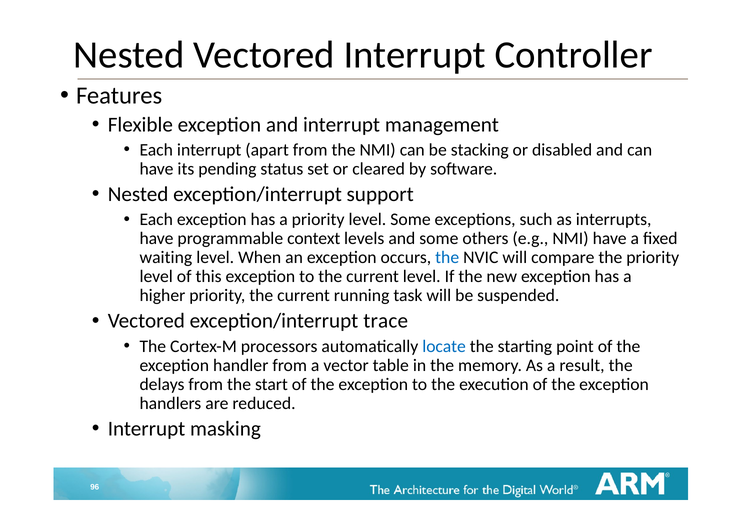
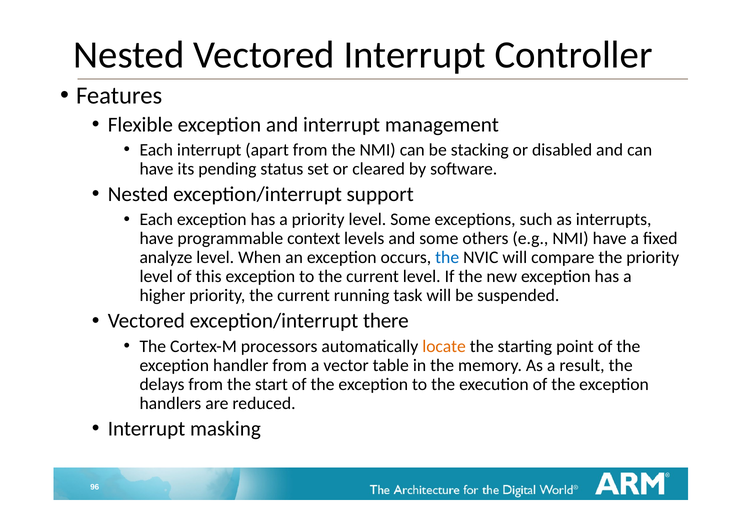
waiting: waiting -> analyze
trace: trace -> there
locate colour: blue -> orange
